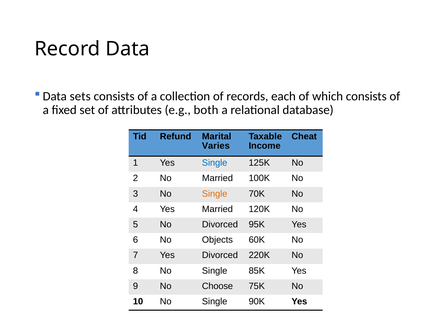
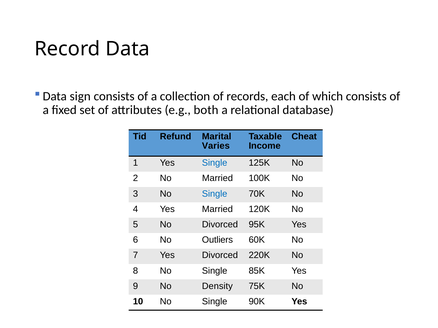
sets: sets -> sign
Single at (215, 194) colour: orange -> blue
Objects: Objects -> Outliers
Choose: Choose -> Density
